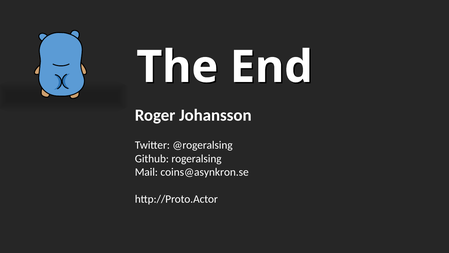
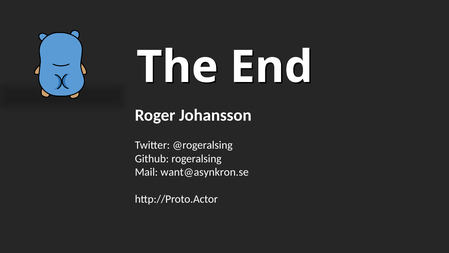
coins@asynkron.se: coins@asynkron.se -> want@asynkron.se
